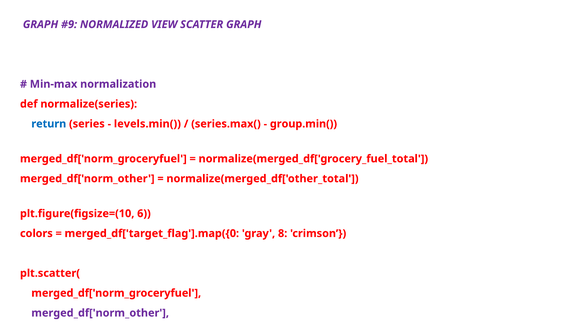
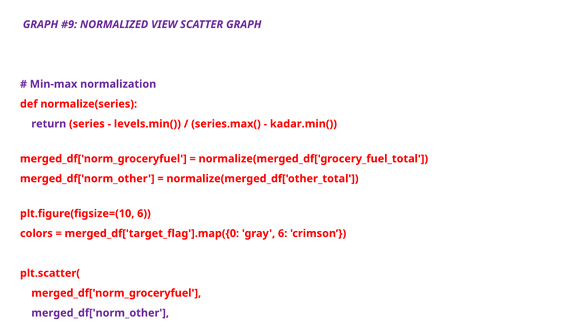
return colour: blue -> purple
group.min(: group.min( -> kadar.min(
gray 8: 8 -> 6
